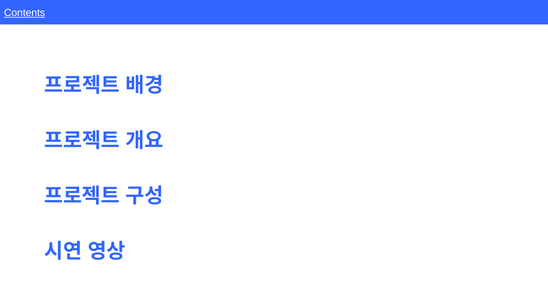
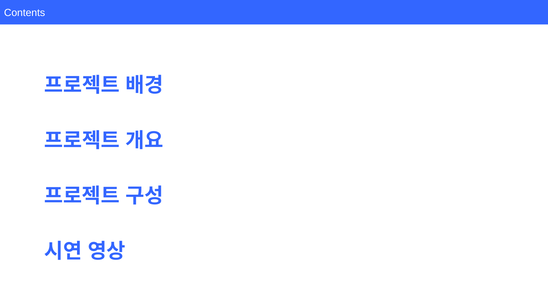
Contents underline: present -> none
